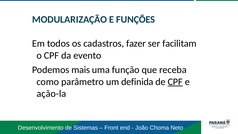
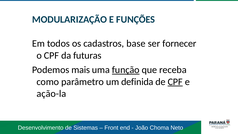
fazer: fazer -> base
facilitam: facilitam -> fornecer
evento: evento -> futuras
função underline: none -> present
